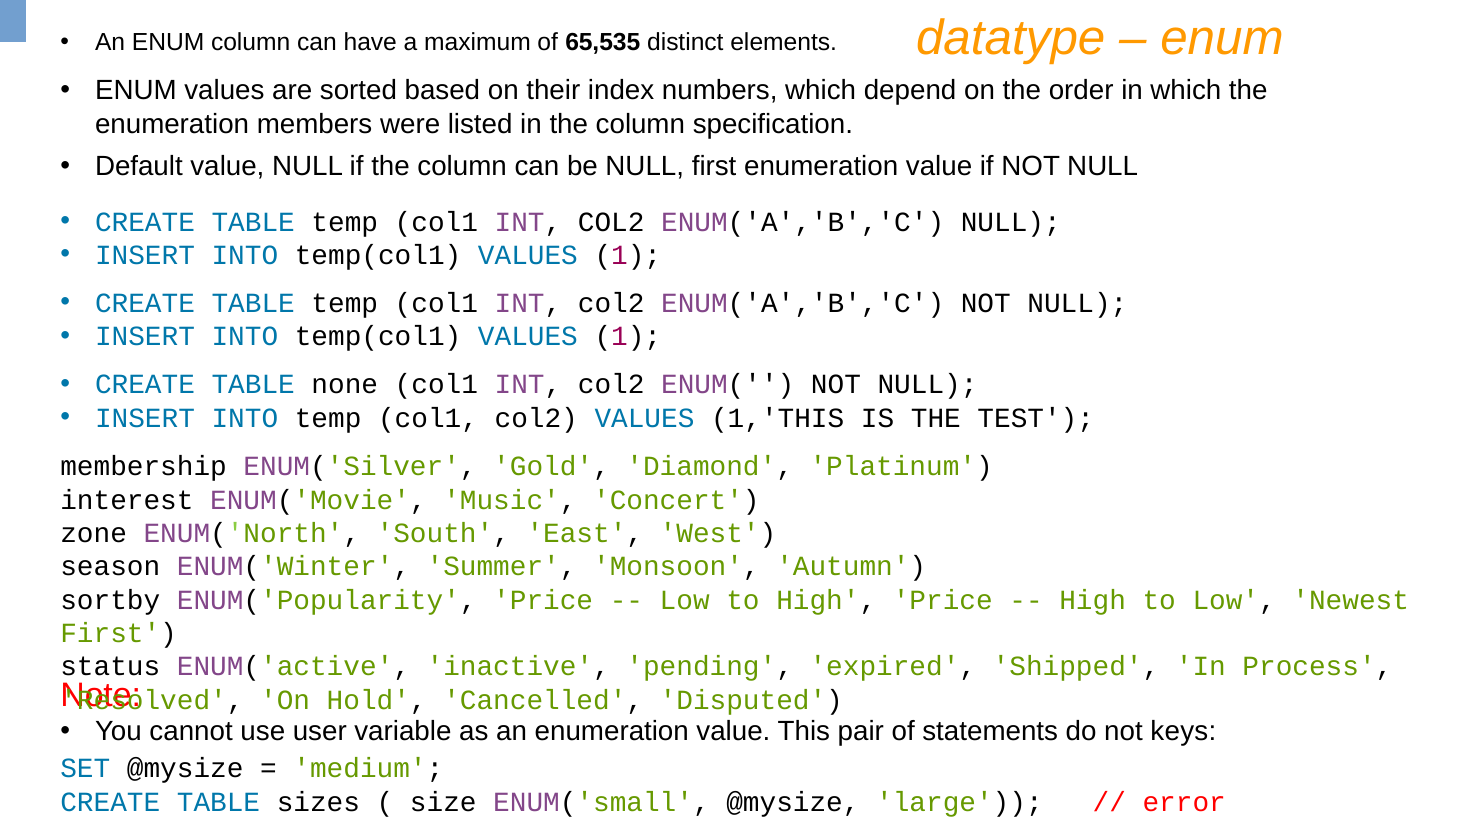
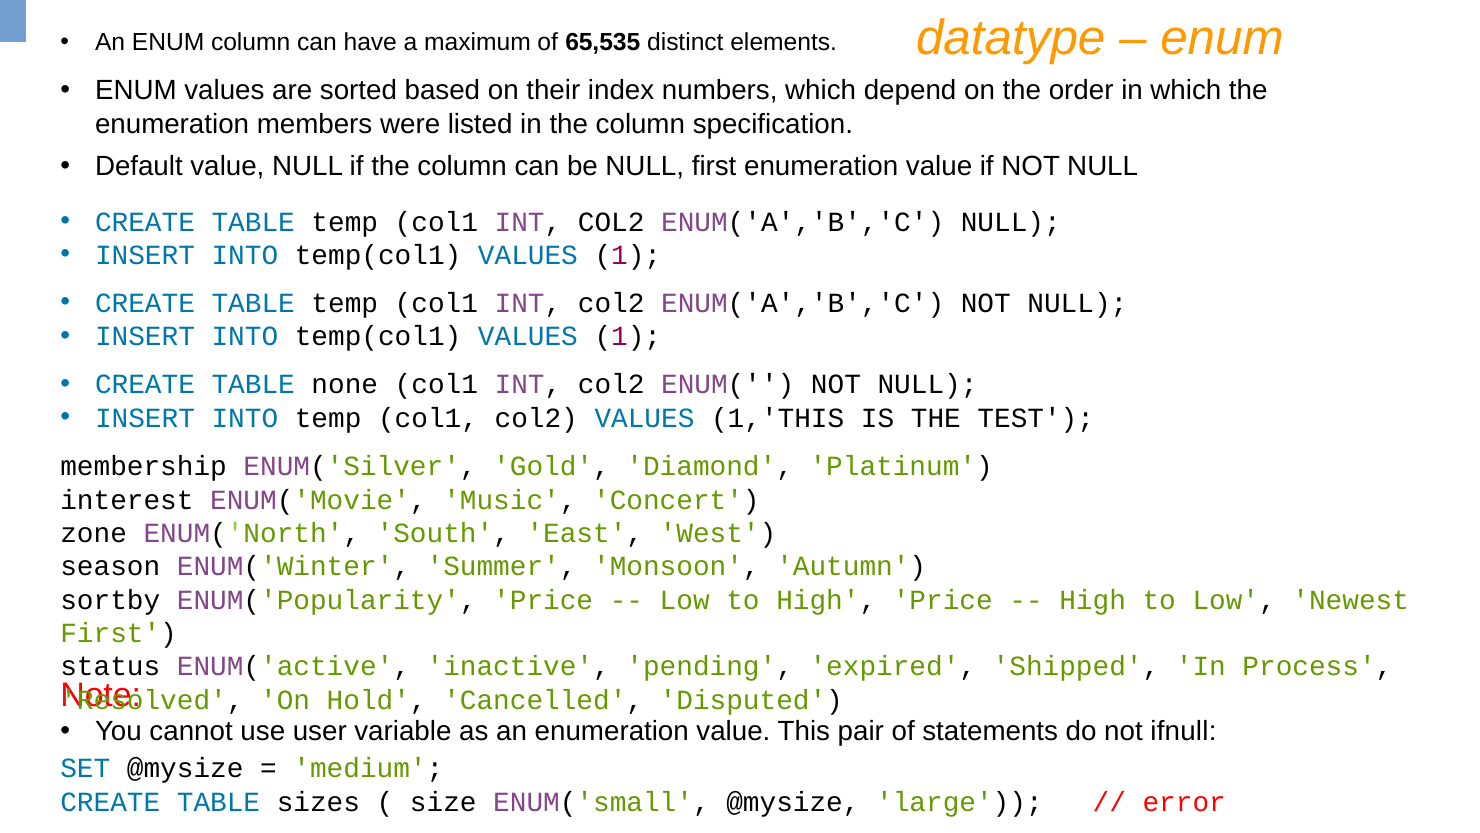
keys: keys -> ifnull
